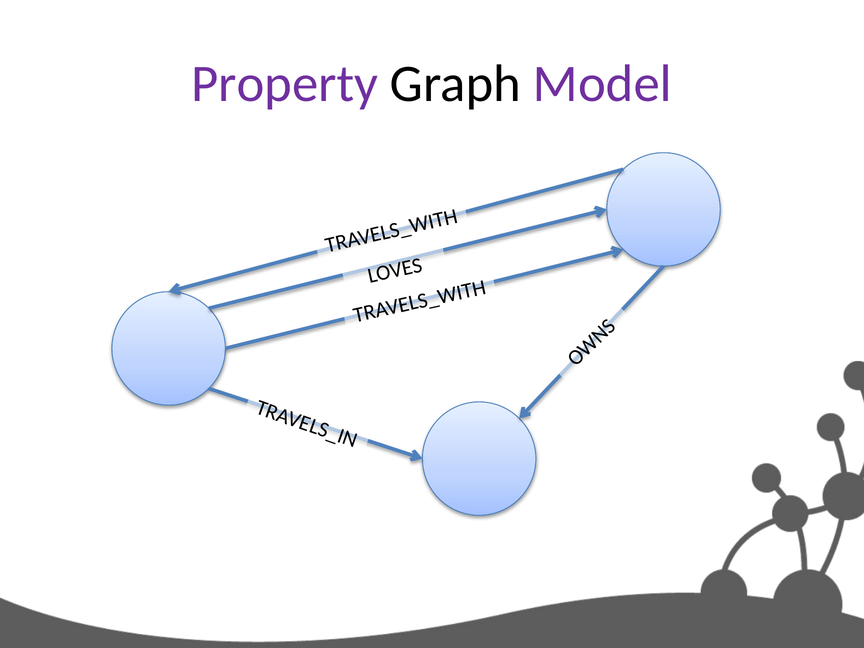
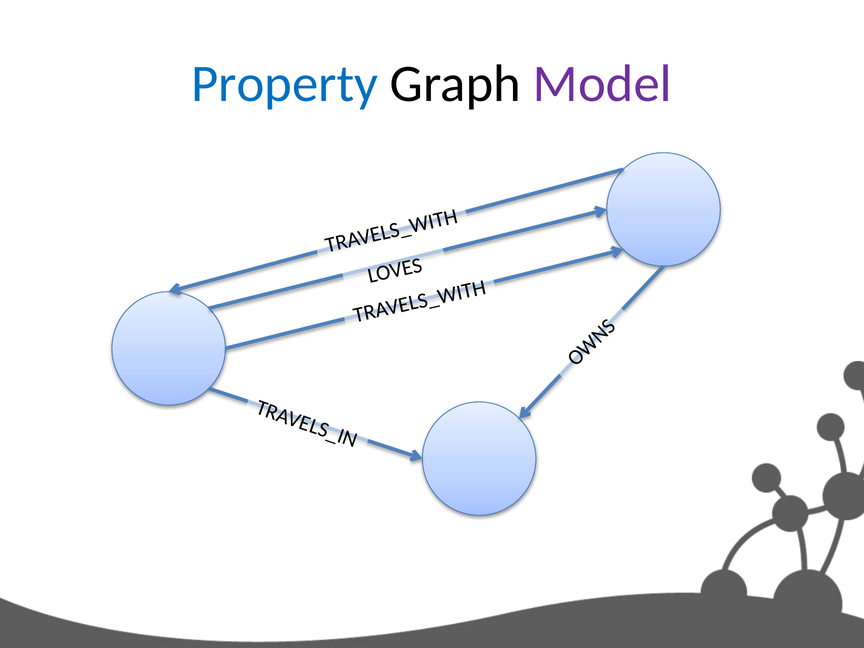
Property colour: purple -> blue
